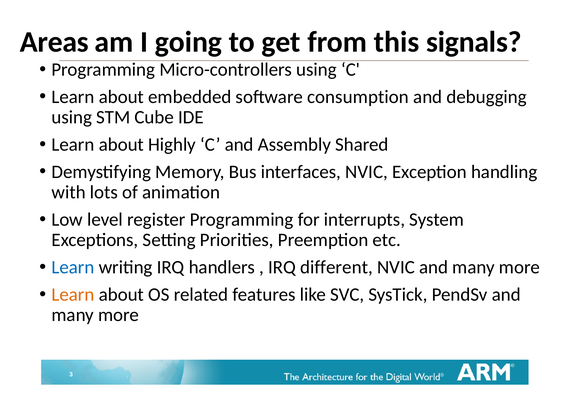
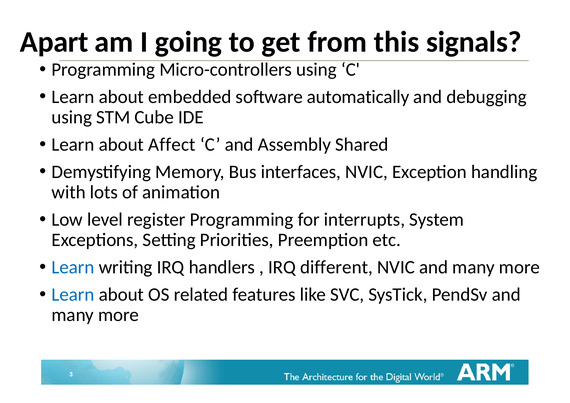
Areas: Areas -> Apart
consumption: consumption -> automatically
Highly: Highly -> Affect
Learn at (73, 294) colour: orange -> blue
